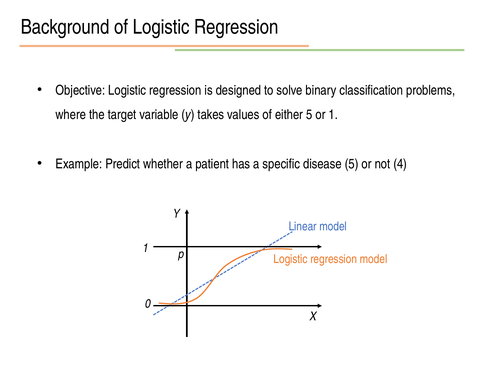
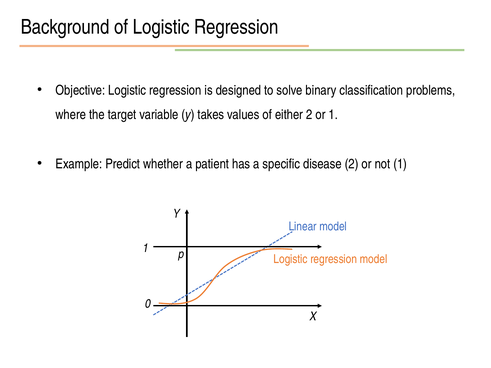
either 5: 5 -> 2
disease 5: 5 -> 2
not 4: 4 -> 1
